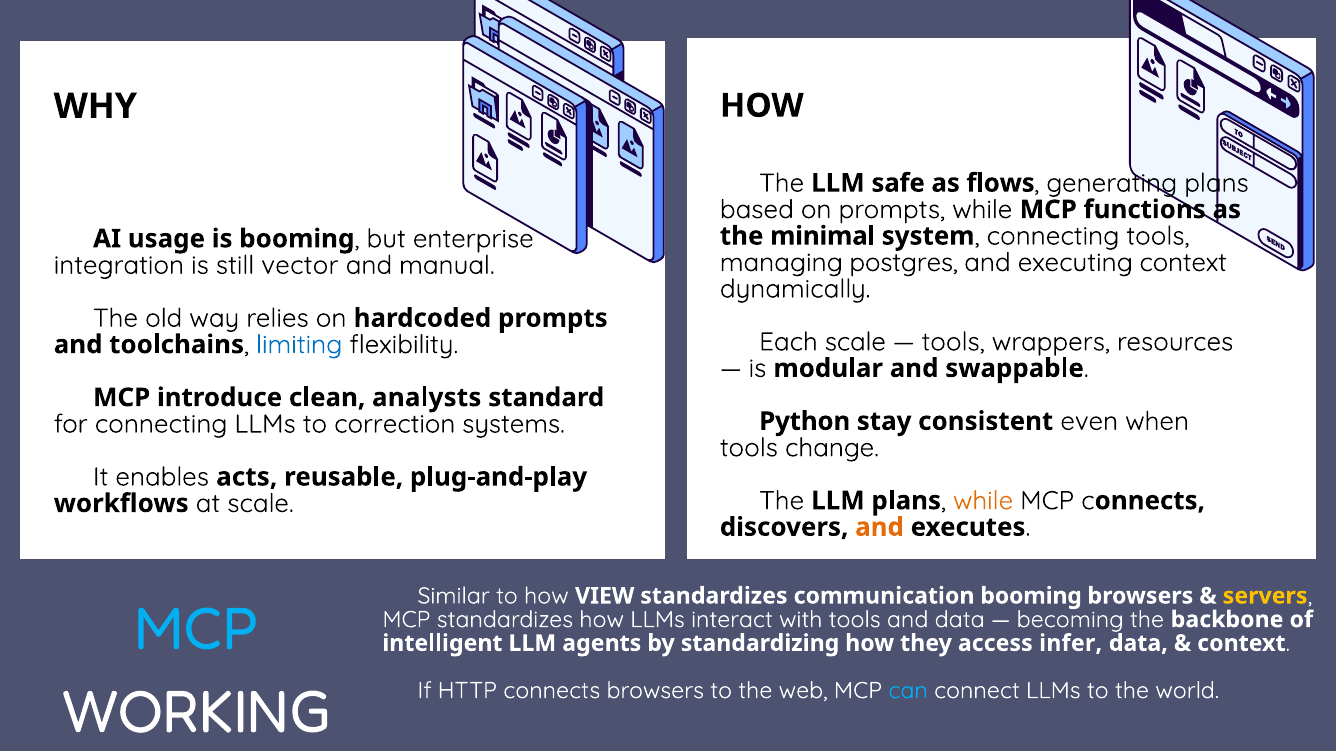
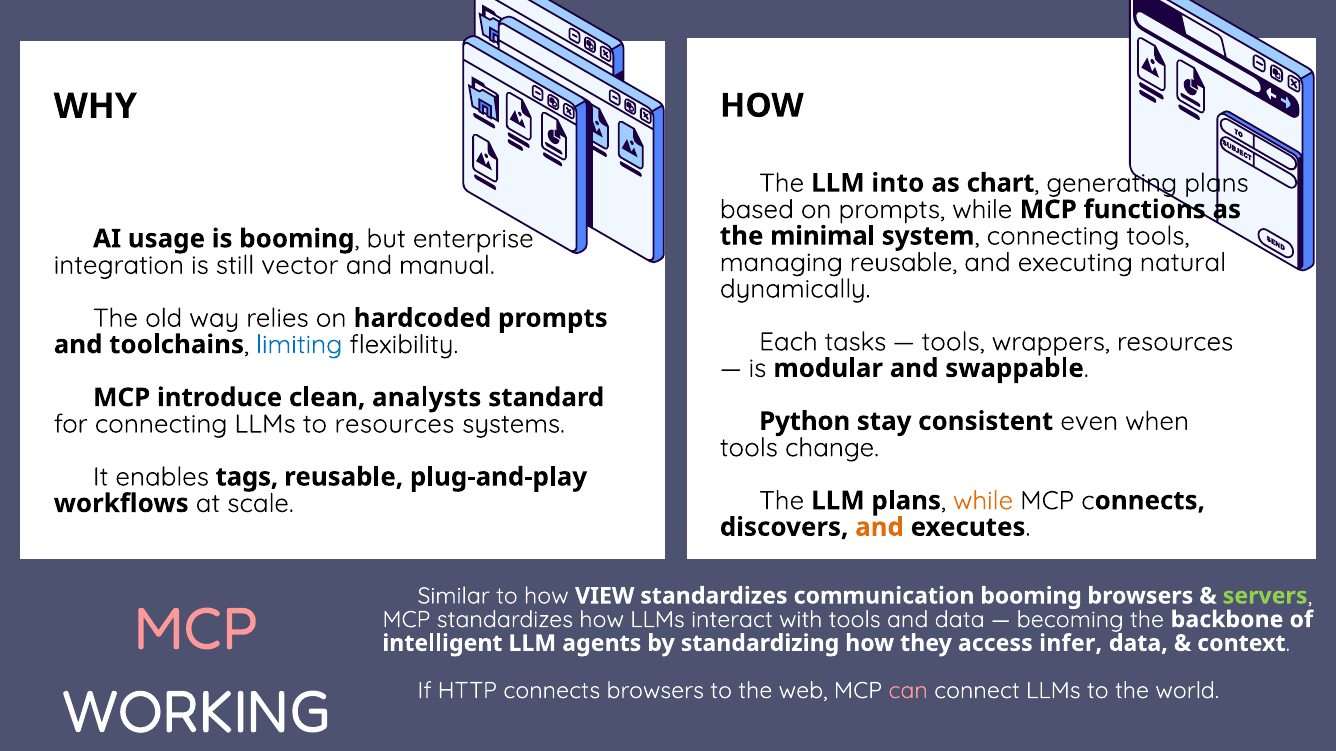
safe: safe -> into
flows: flows -> chart
managing postgres: postgres -> reusable
executing context: context -> natural
Each scale: scale -> tasks
to correction: correction -> resources
acts: acts -> tags
servers colour: yellow -> light green
MCP at (196, 630) colour: light blue -> pink
can colour: light blue -> pink
